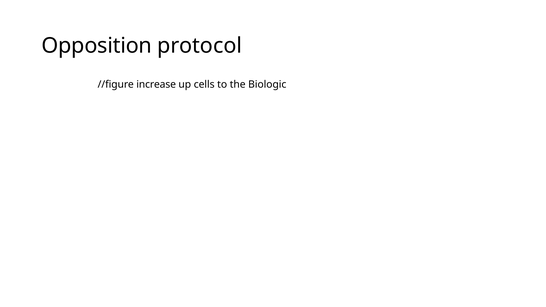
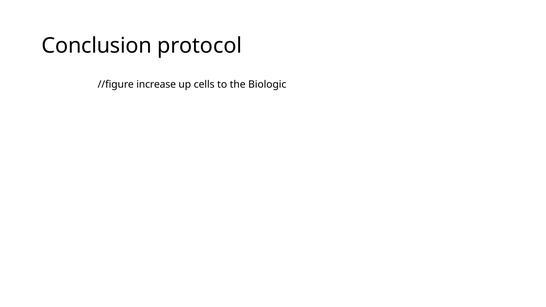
Opposition: Opposition -> Conclusion
